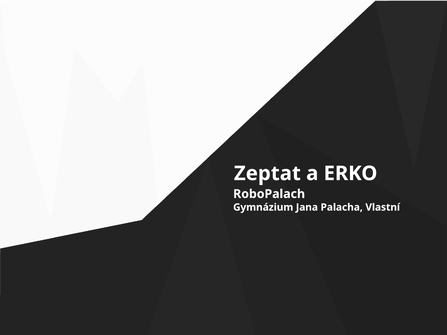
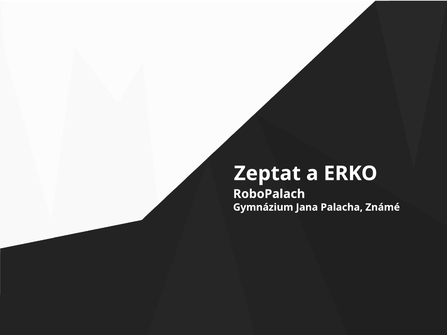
Vlastní: Vlastní -> Známé
